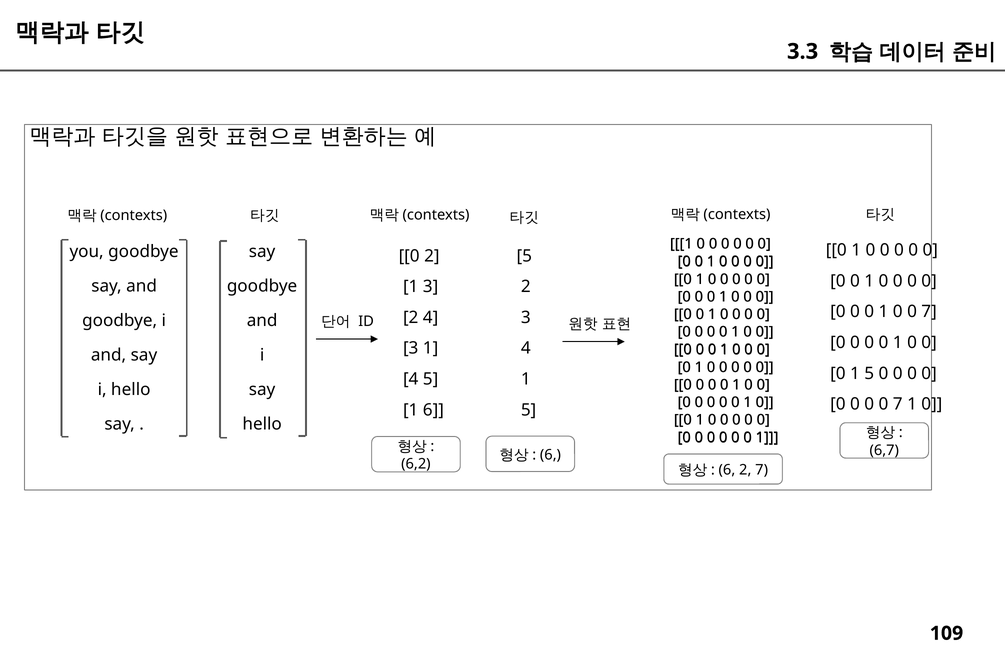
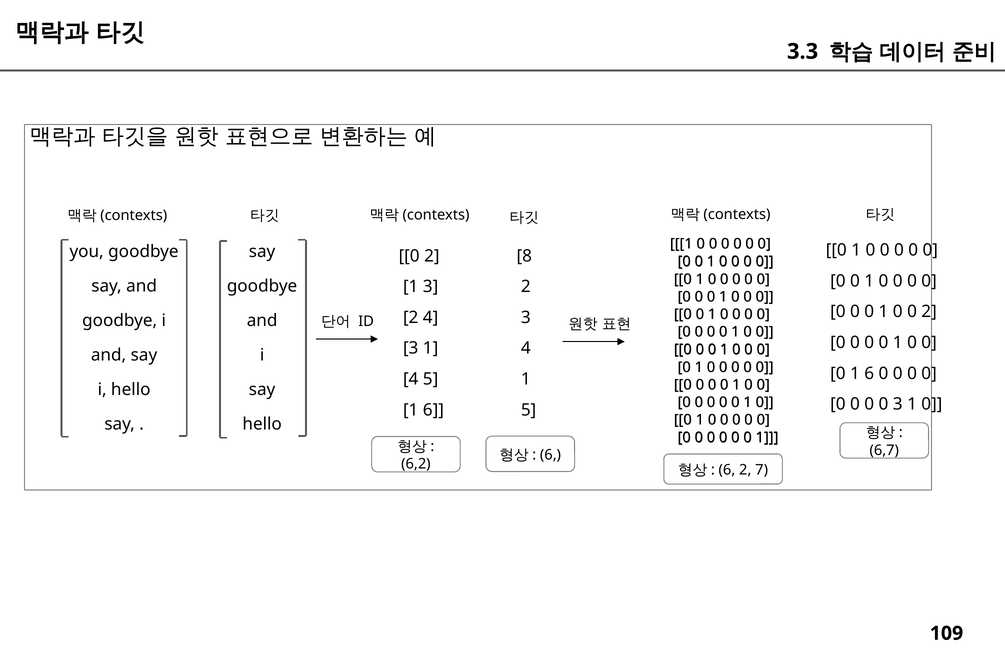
5 at (524, 256): 5 -> 8
1 0 0 7: 7 -> 2
0 1 5: 5 -> 6
0 0 0 7: 7 -> 3
